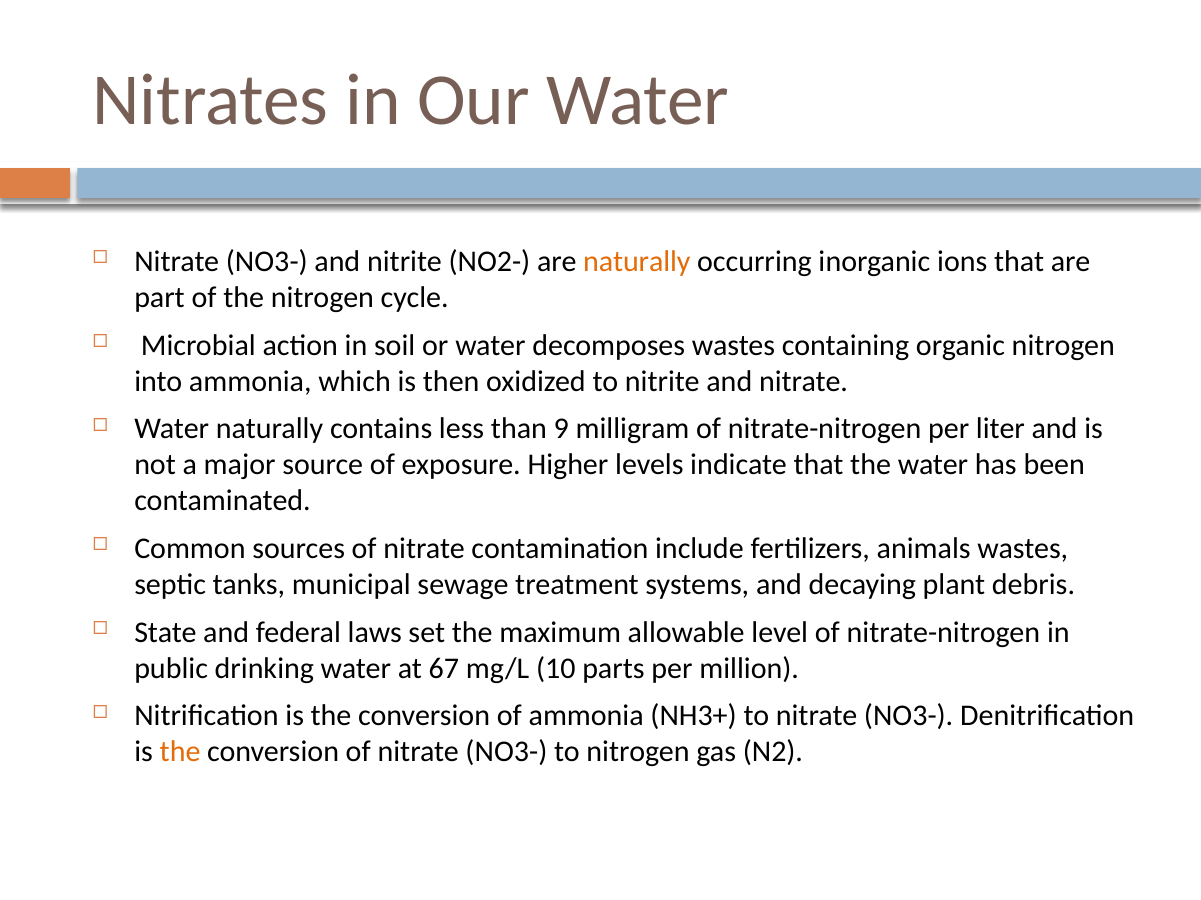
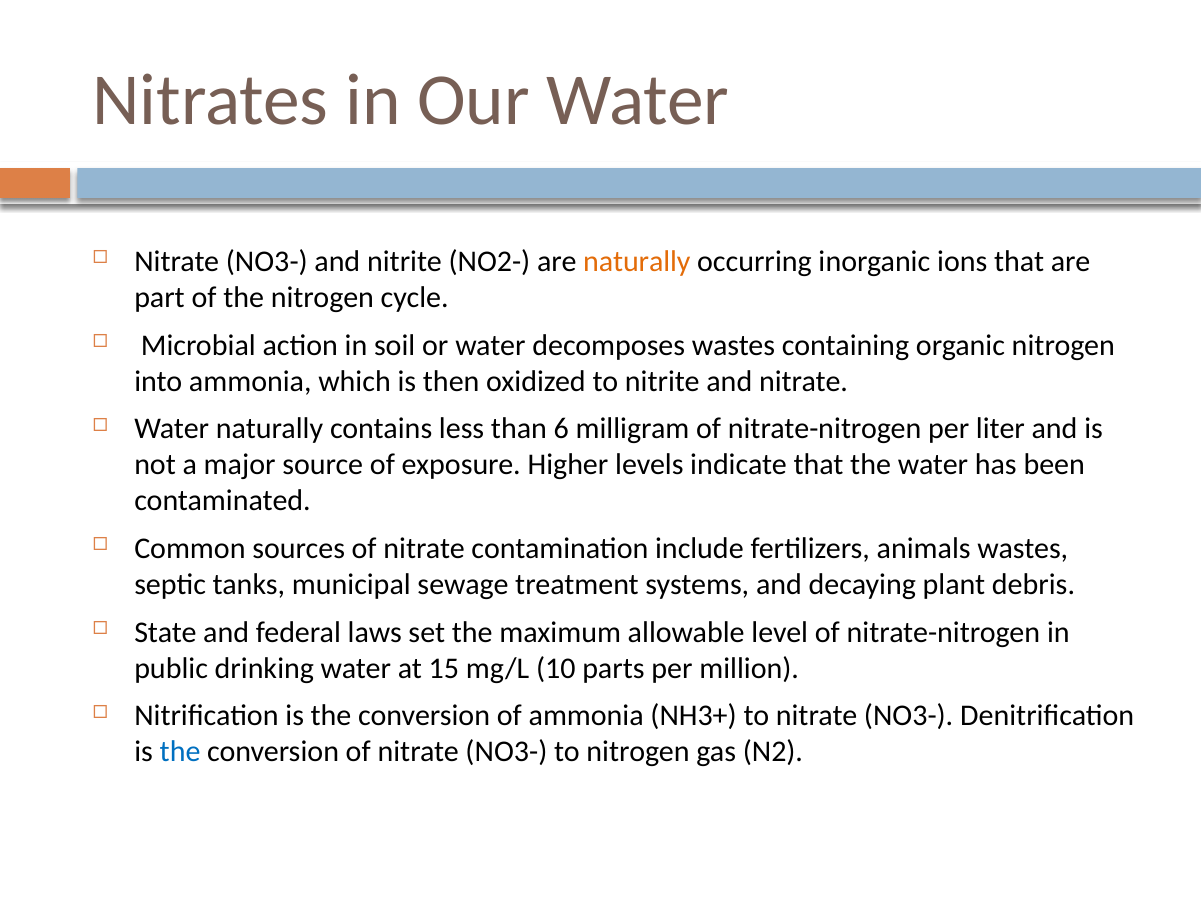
9: 9 -> 6
67: 67 -> 15
the at (180, 753) colour: orange -> blue
